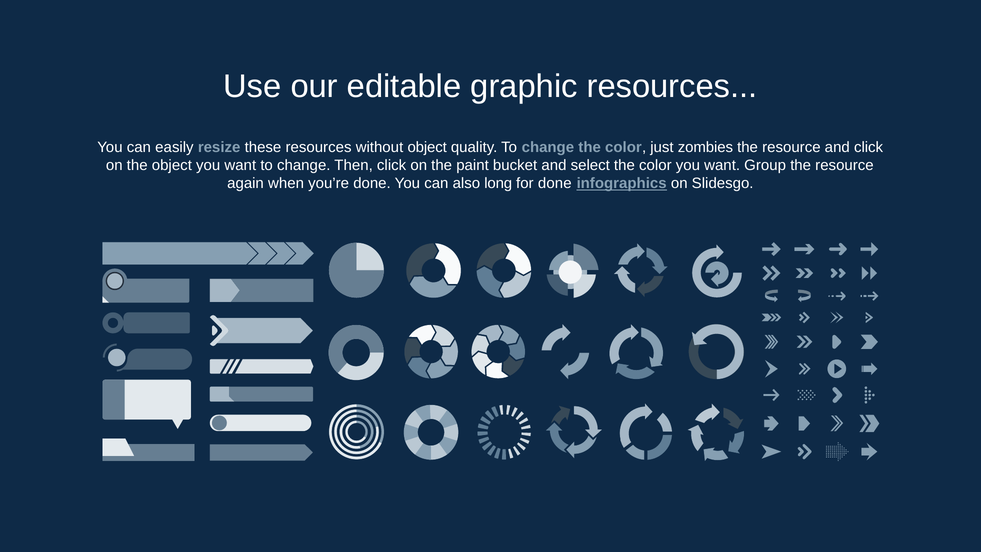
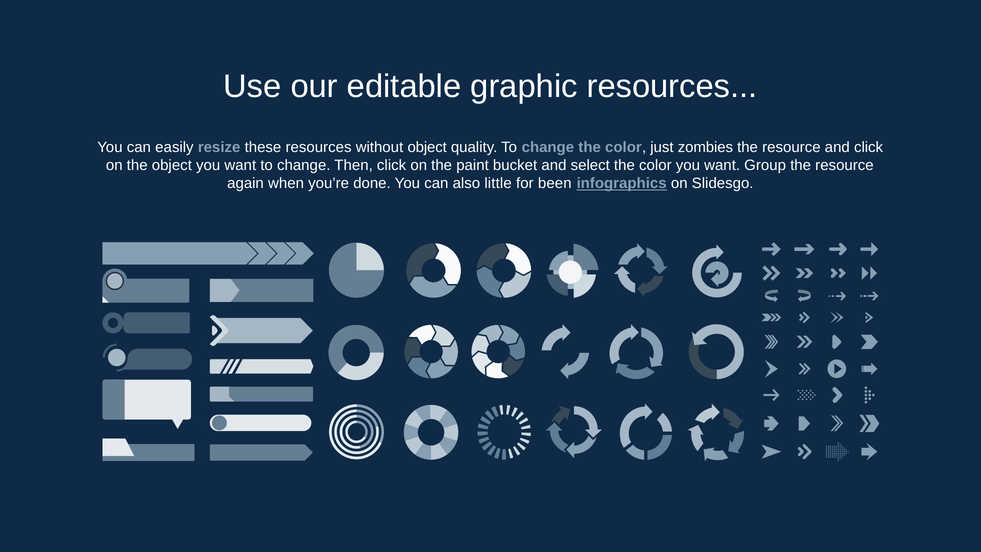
long: long -> little
for done: done -> been
